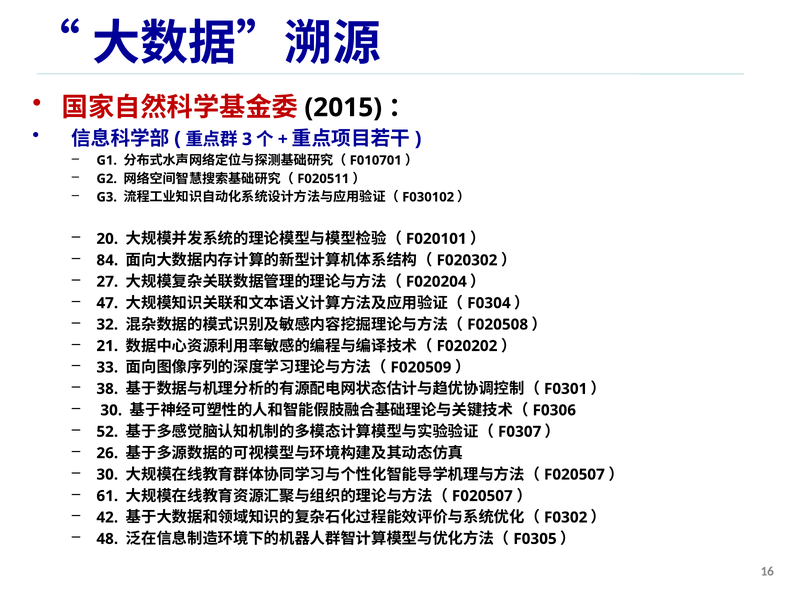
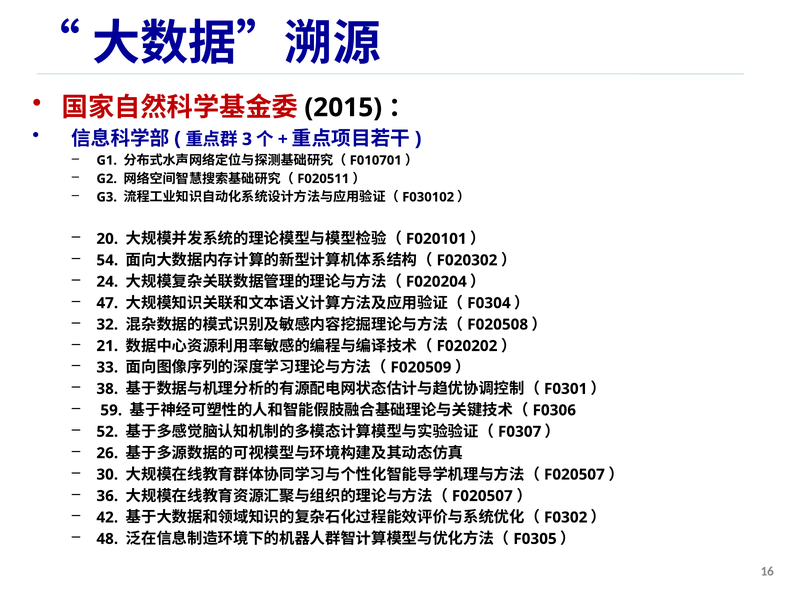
84: 84 -> 54
27: 27 -> 24
30 at (111, 410): 30 -> 59
61: 61 -> 36
